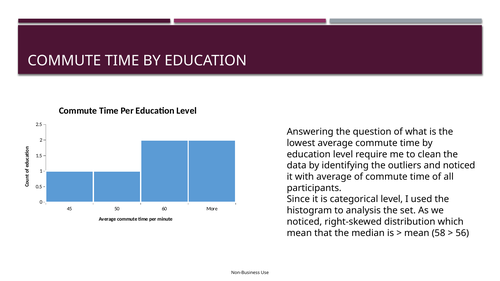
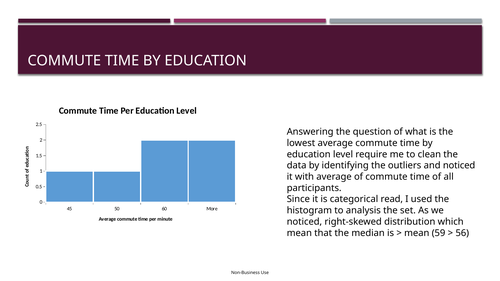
categorical level: level -> read
58: 58 -> 59
